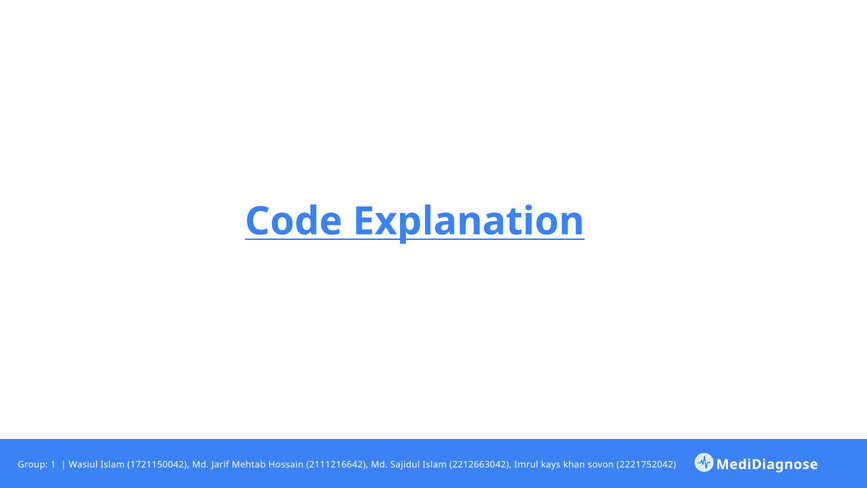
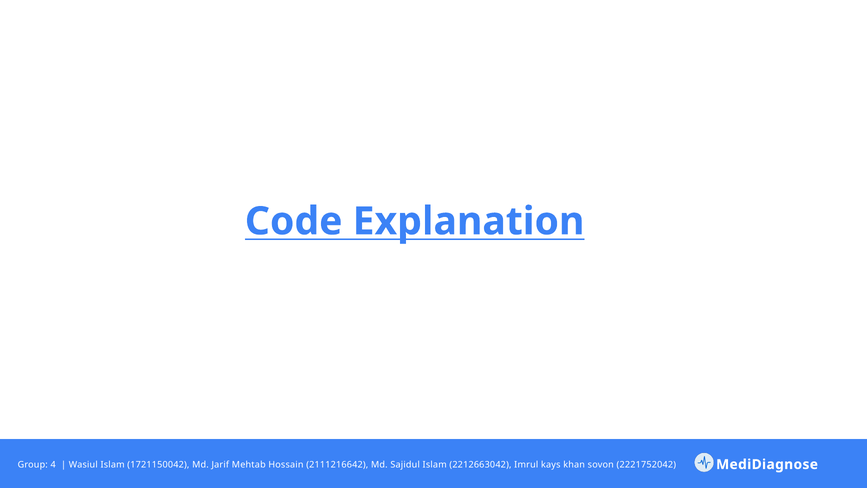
1: 1 -> 4
